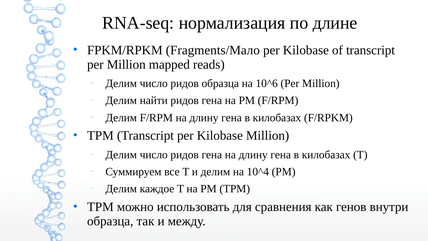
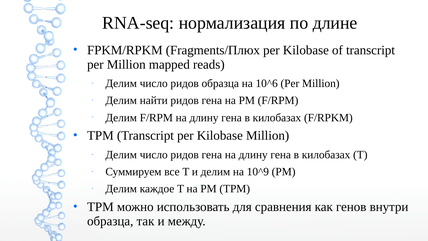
Fragments/Мало: Fragments/Мало -> Fragments/Плюх
10^4: 10^4 -> 10^9
